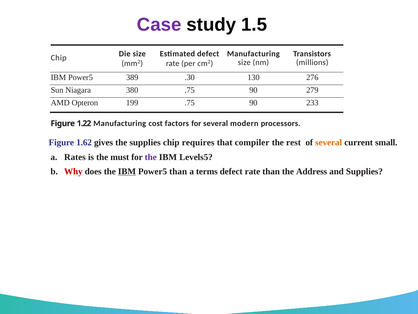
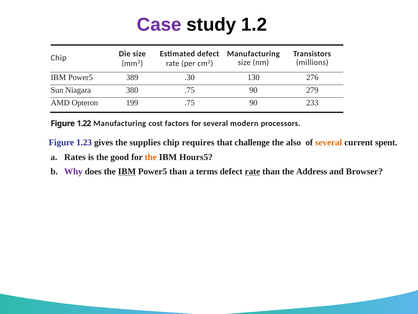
1.5: 1.5 -> 1.2
1.62: 1.62 -> 1.23
compiler: compiler -> challenge
rest: rest -> also
small: small -> spent
must: must -> good
the at (151, 157) colour: purple -> orange
Levels5: Levels5 -> Hours5
Why colour: red -> purple
rate at (252, 171) underline: none -> present
and Supplies: Supplies -> Browser
